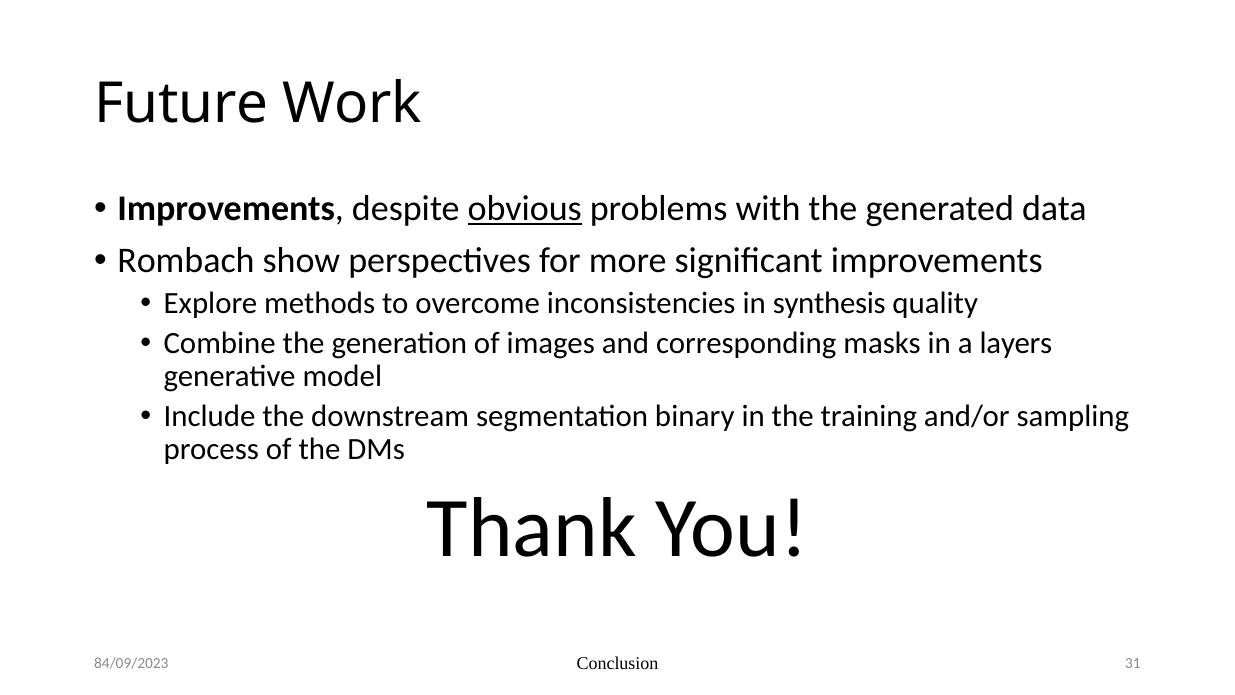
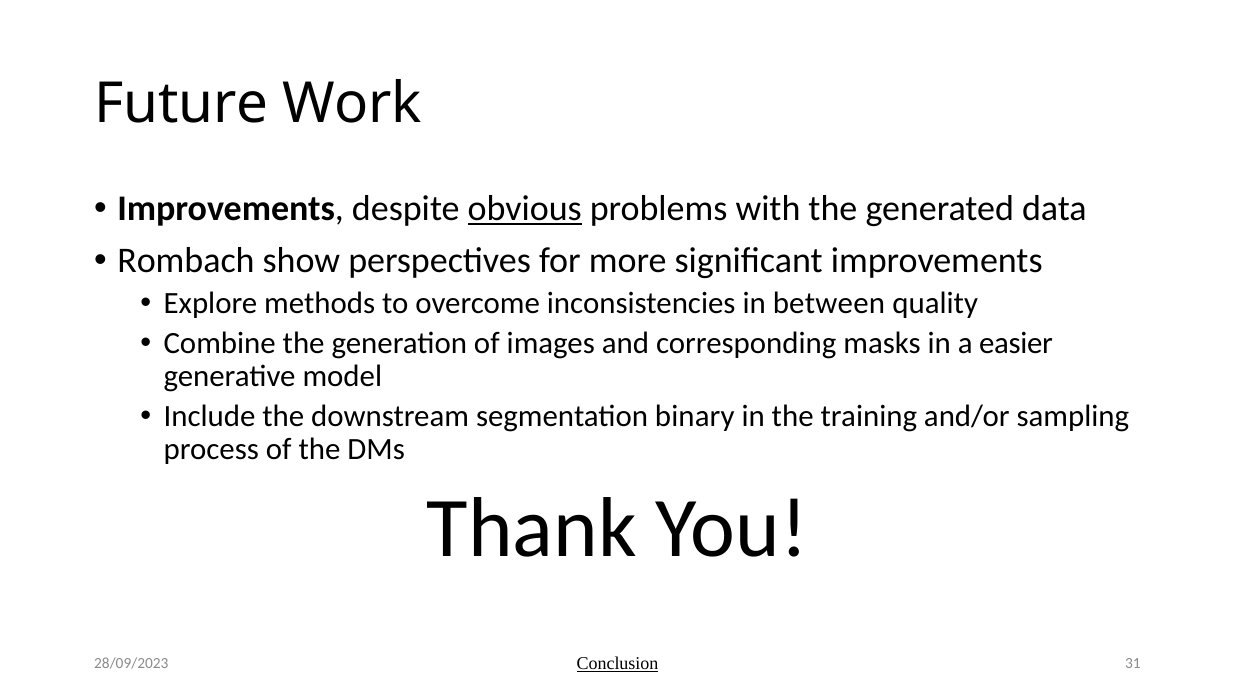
synthesis: synthesis -> between
layers: layers -> easier
Conclusion underline: none -> present
84/09/2023: 84/09/2023 -> 28/09/2023
